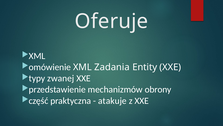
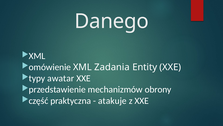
Oferuje: Oferuje -> Danego
zwanej: zwanej -> awatar
